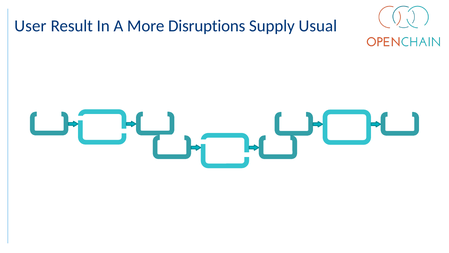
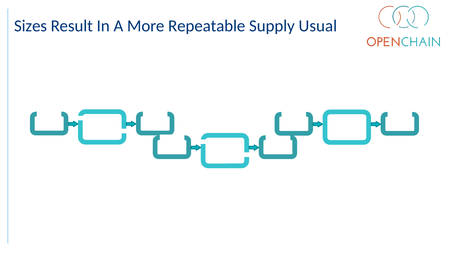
User: User -> Sizes
Disruptions: Disruptions -> Repeatable
